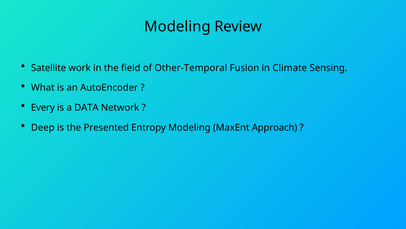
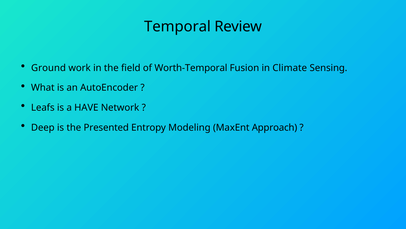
Modeling at (177, 27): Modeling -> Temporal
Satellite: Satellite -> Ground
Other-Temporal: Other-Temporal -> Worth-Temporal
Every: Every -> Leafs
DATA: DATA -> HAVE
